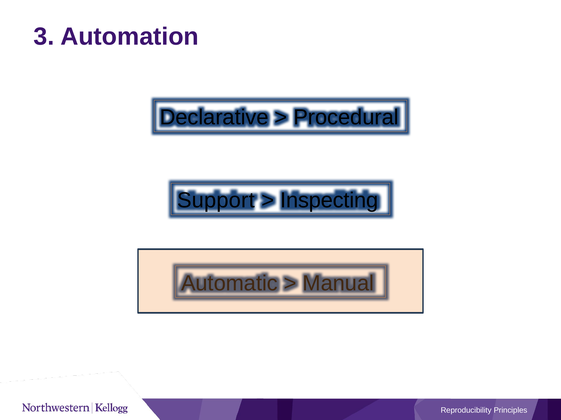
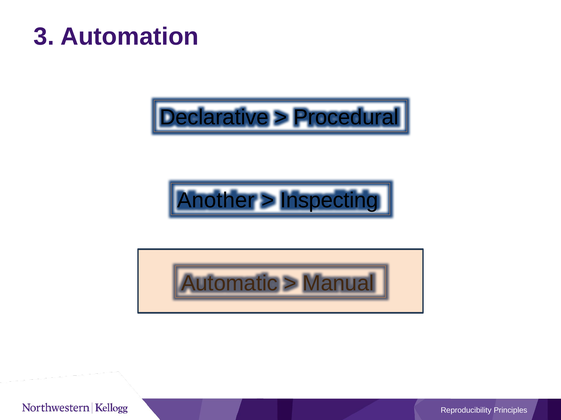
Support: Support -> Another
